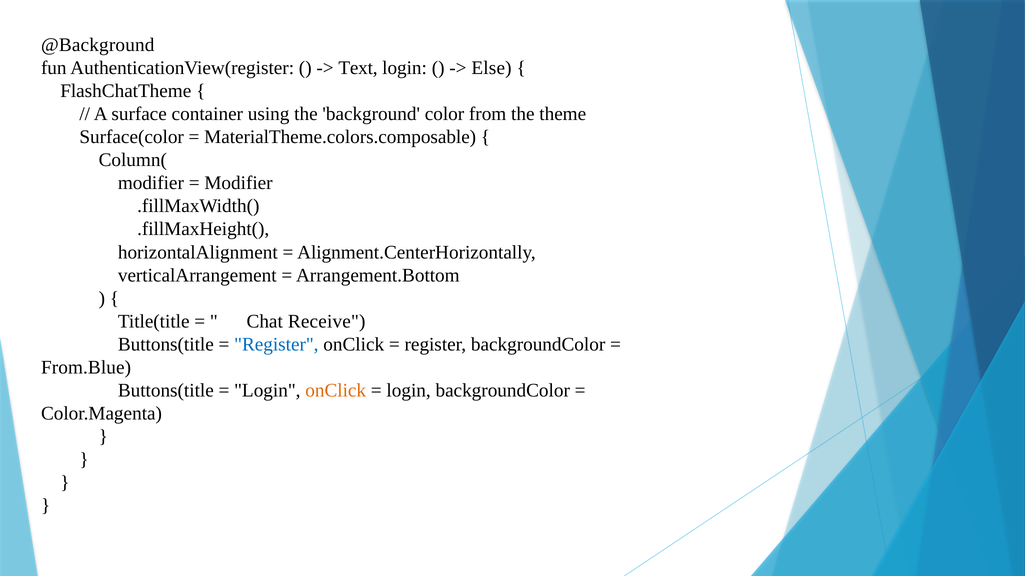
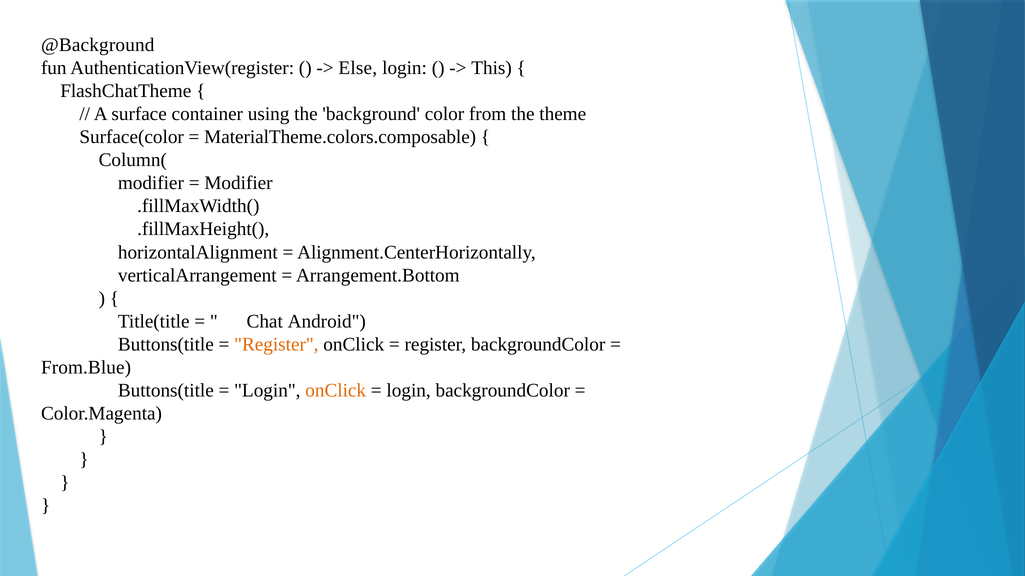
Text: Text -> Else
Else: Else -> This
Receive: Receive -> Android
Register at (276, 345) colour: blue -> orange
